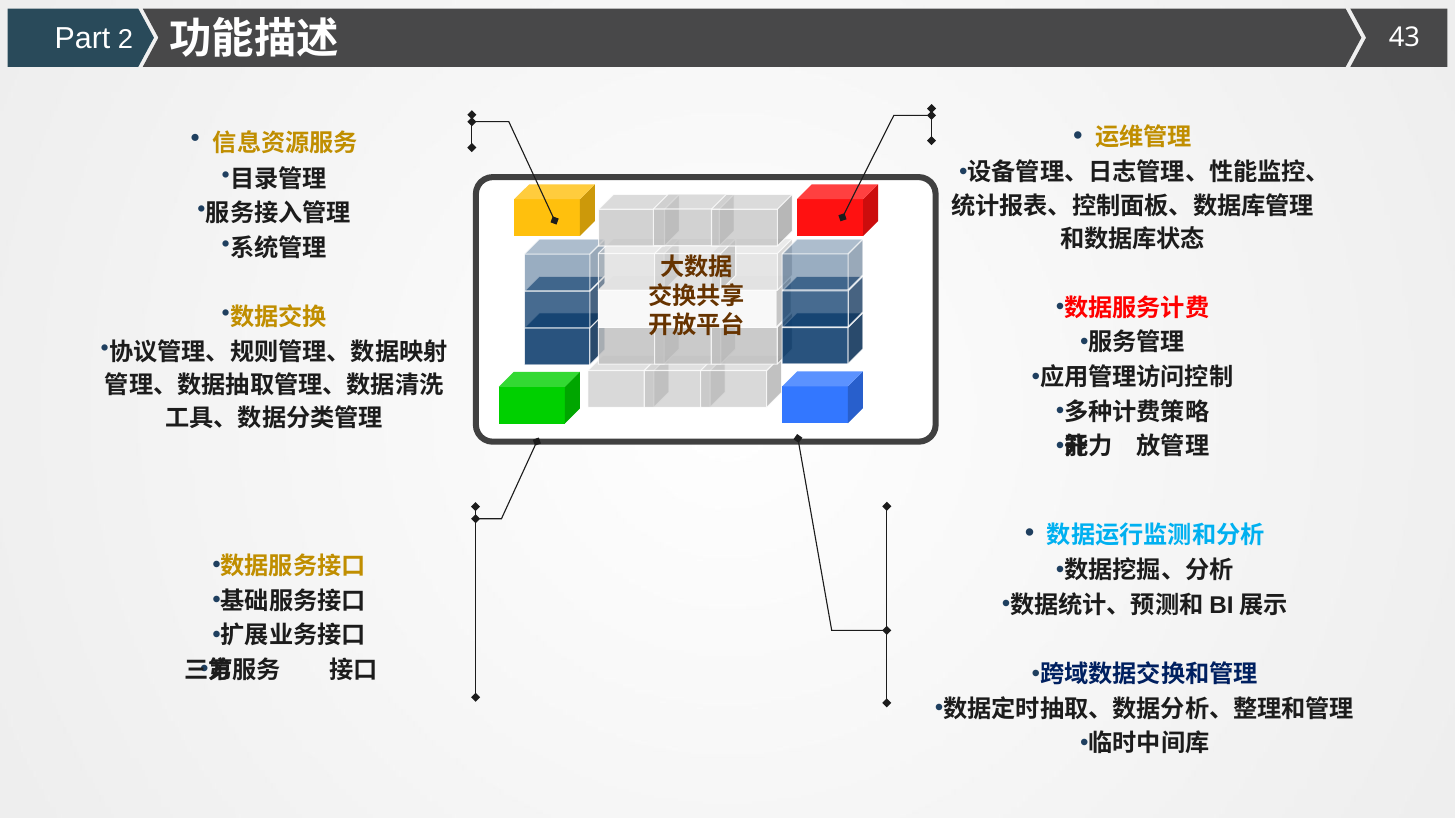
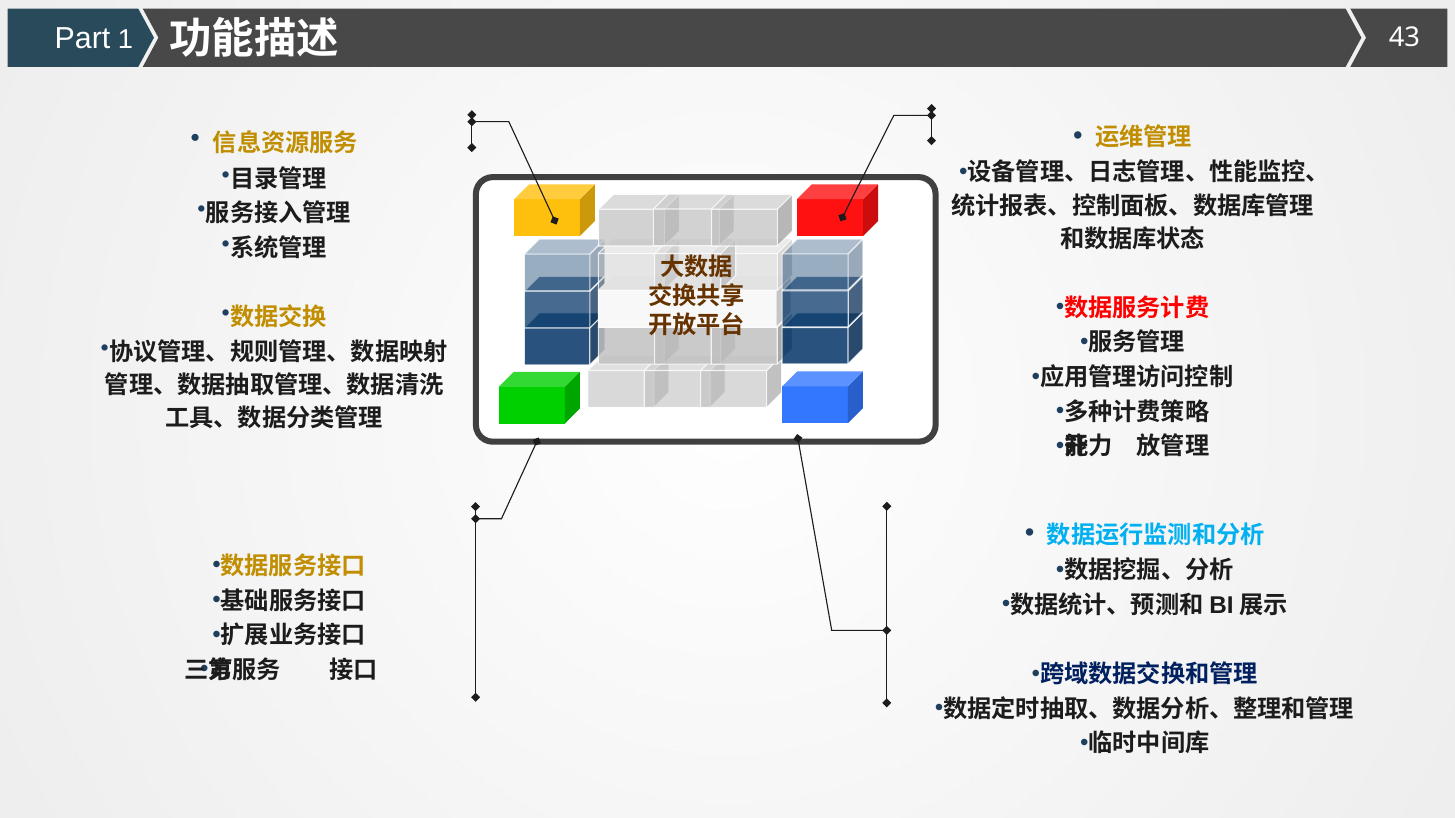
2: 2 -> 1
